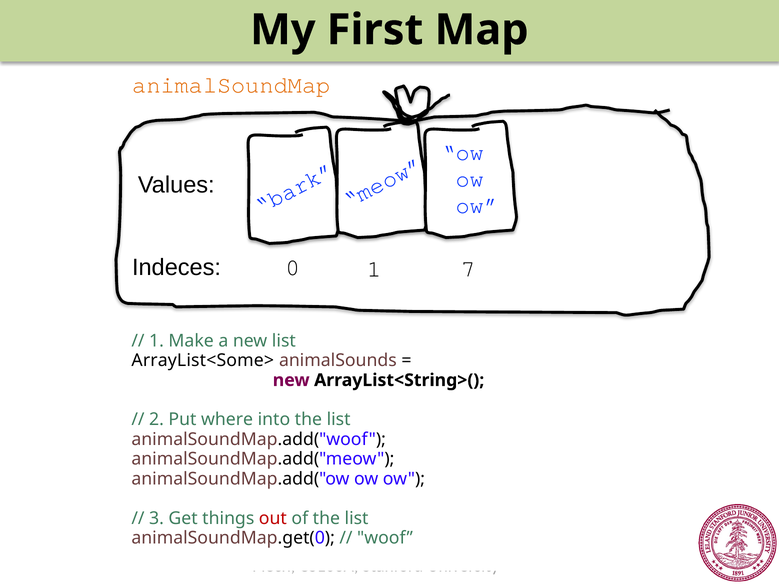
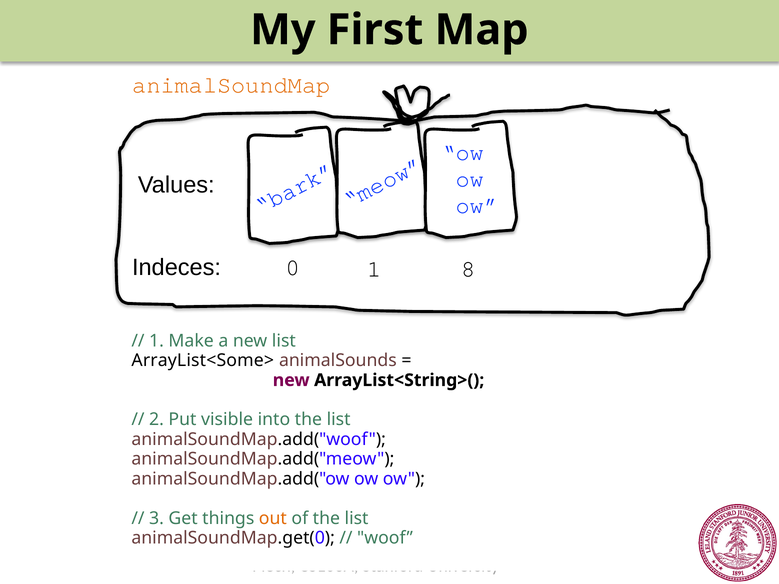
7: 7 -> 8
where: where -> visible
out colour: red -> orange
